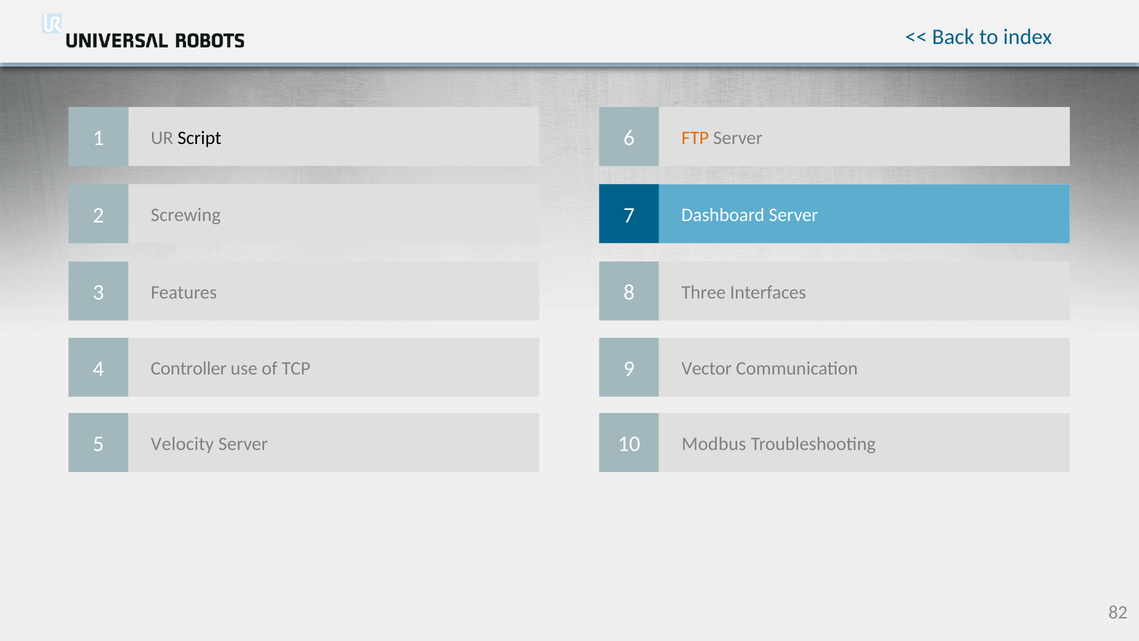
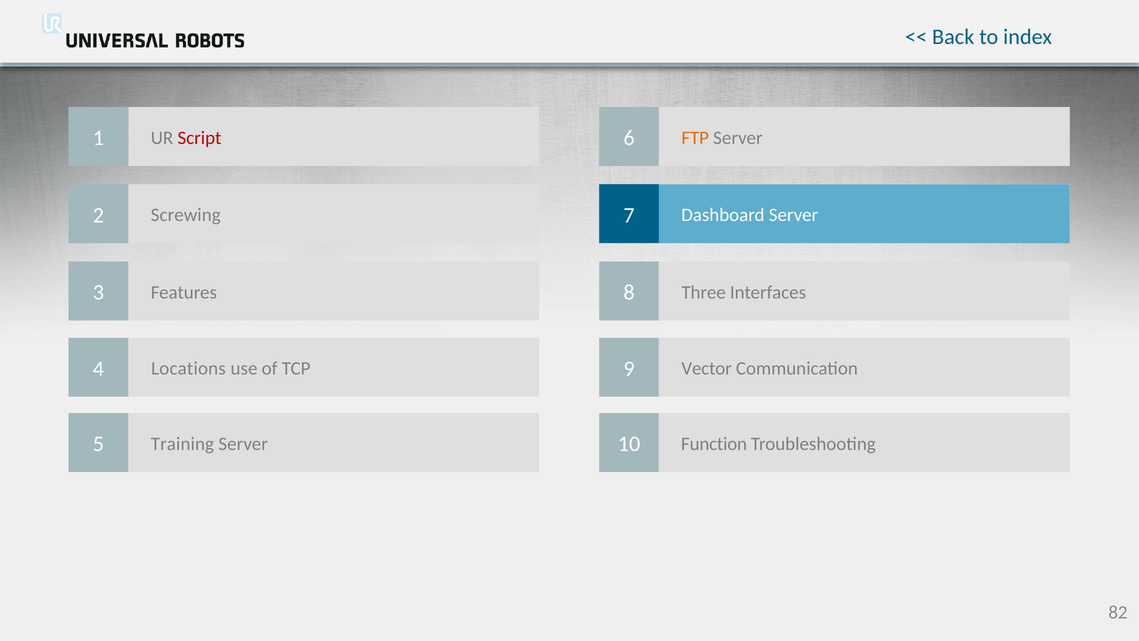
Script colour: black -> red
Controller: Controller -> Locations
Velocity: Velocity -> Training
Modbus: Modbus -> Function
